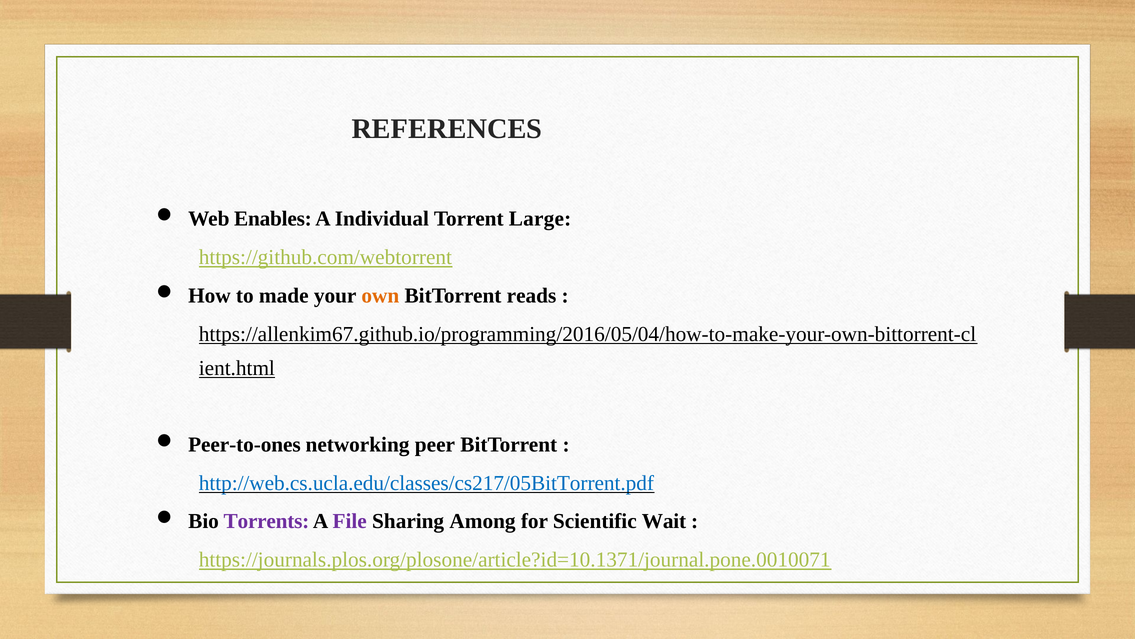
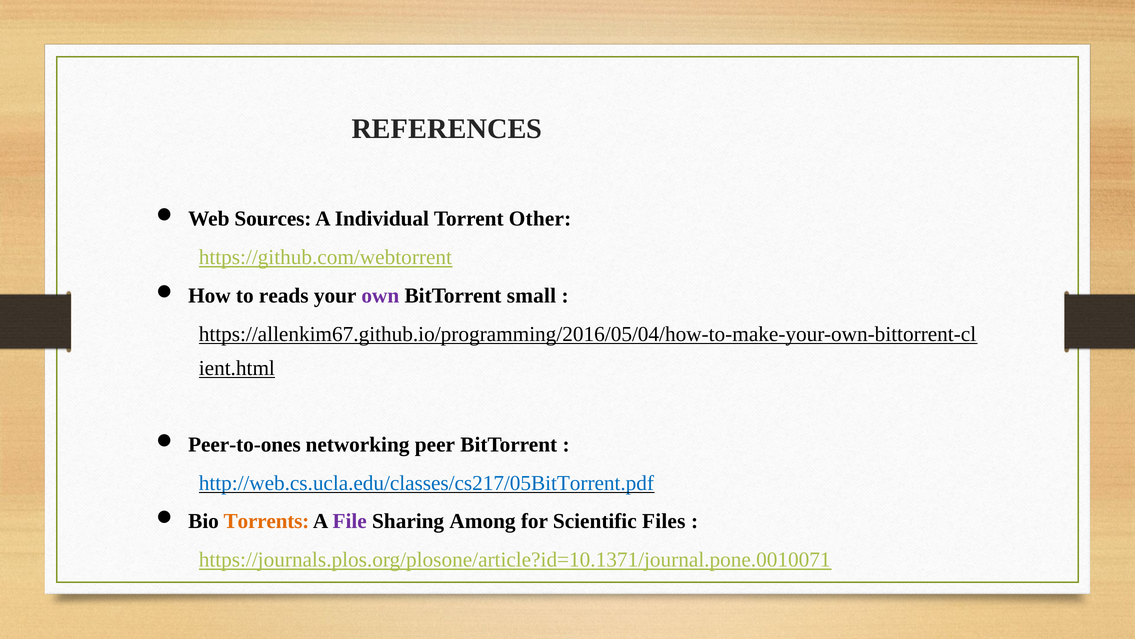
Enables: Enables -> Sources
Large: Large -> Other
made: made -> reads
own colour: orange -> purple
reads: reads -> small
Torrents colour: purple -> orange
Wait: Wait -> Files
